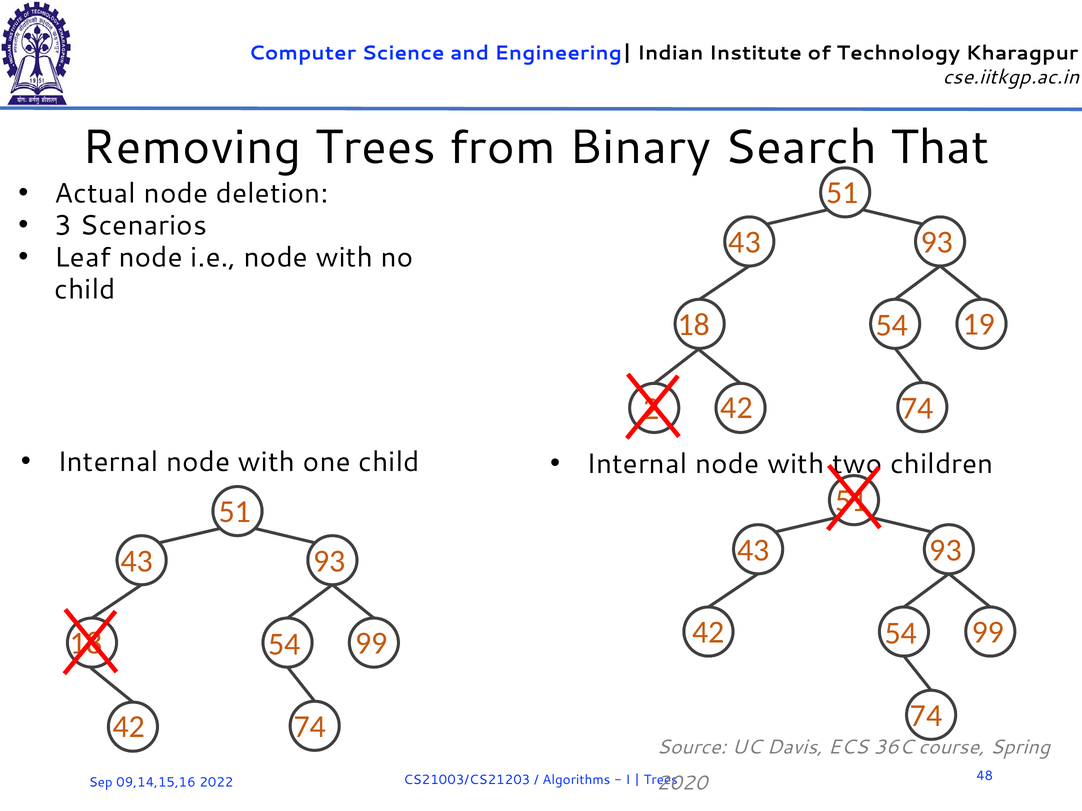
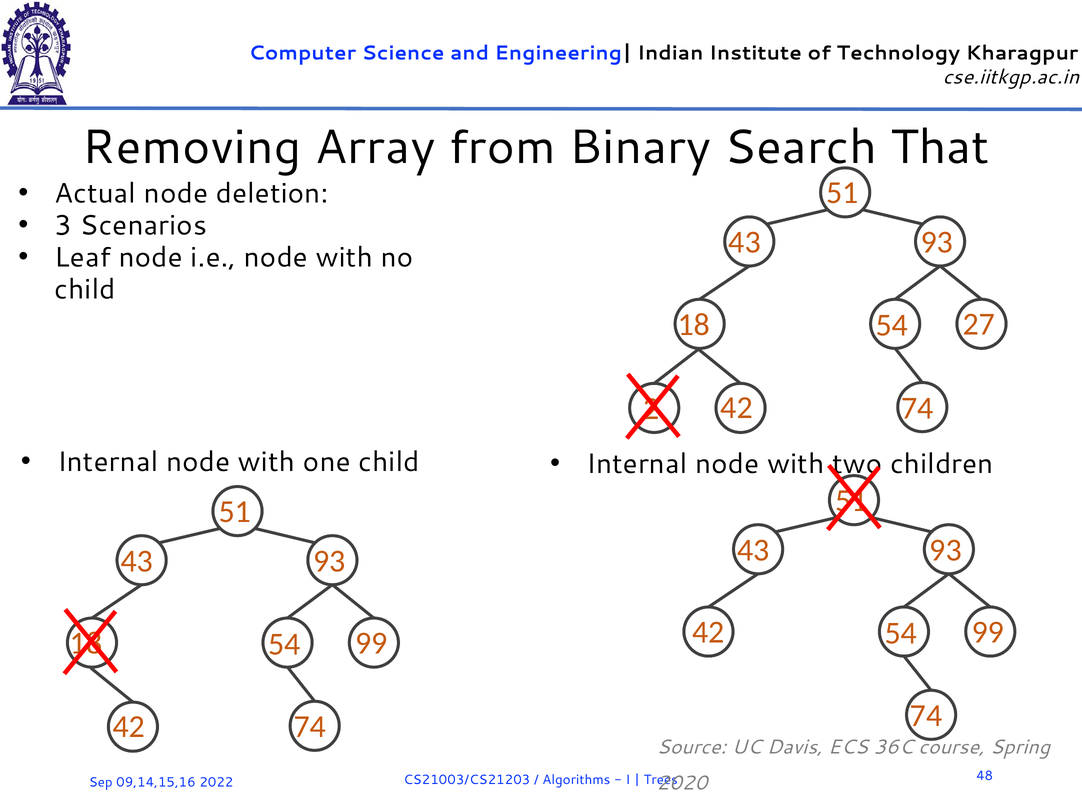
Removing Trees: Trees -> Array
19: 19 -> 27
